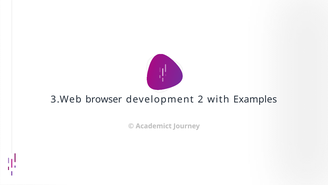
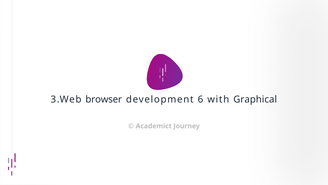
2: 2 -> 6
Examples: Examples -> Graphical
